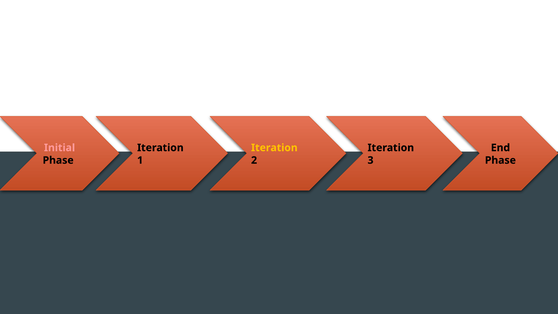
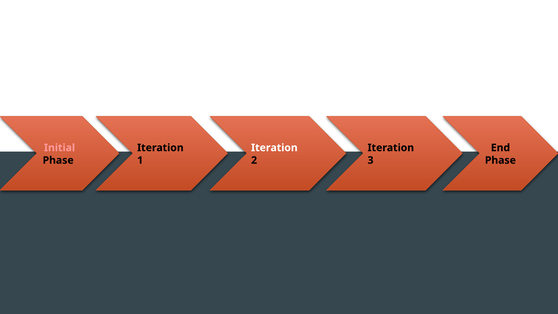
Iteration at (274, 148) colour: yellow -> white
